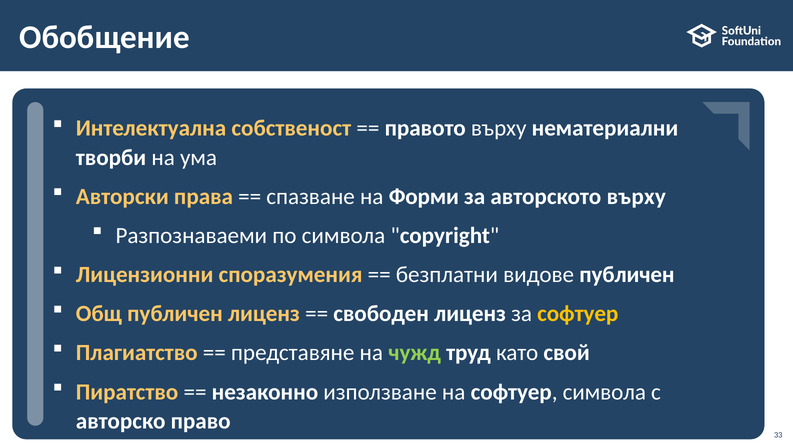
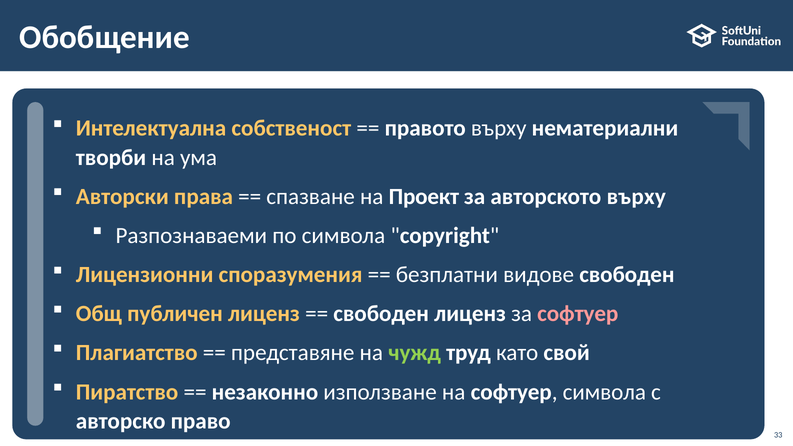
Форми: Форми -> Проект
видове публичен: публичен -> свободен
софтуер at (578, 314) colour: yellow -> pink
